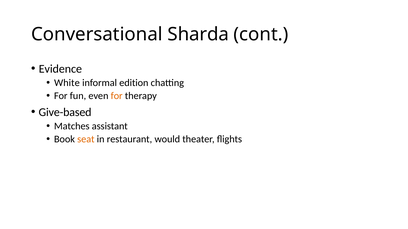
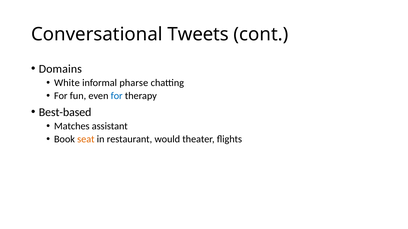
Sharda: Sharda -> Tweets
Evidence: Evidence -> Domains
edition: edition -> pharse
for at (117, 96) colour: orange -> blue
Give-based: Give-based -> Best-based
